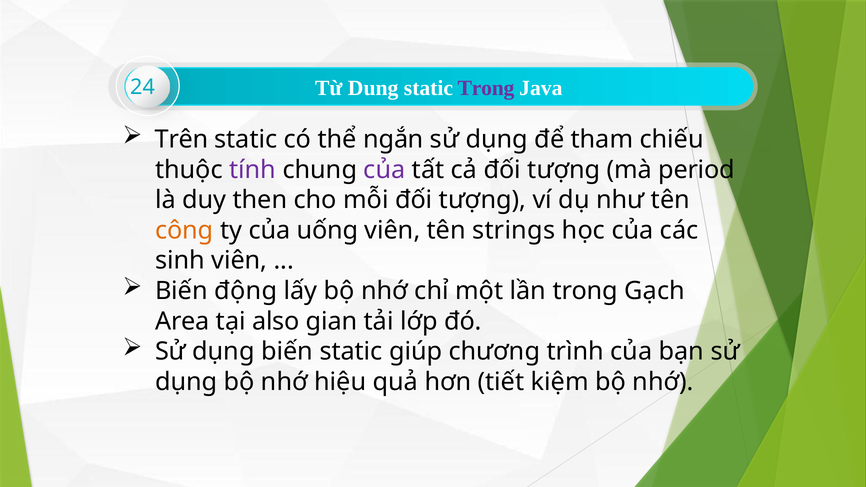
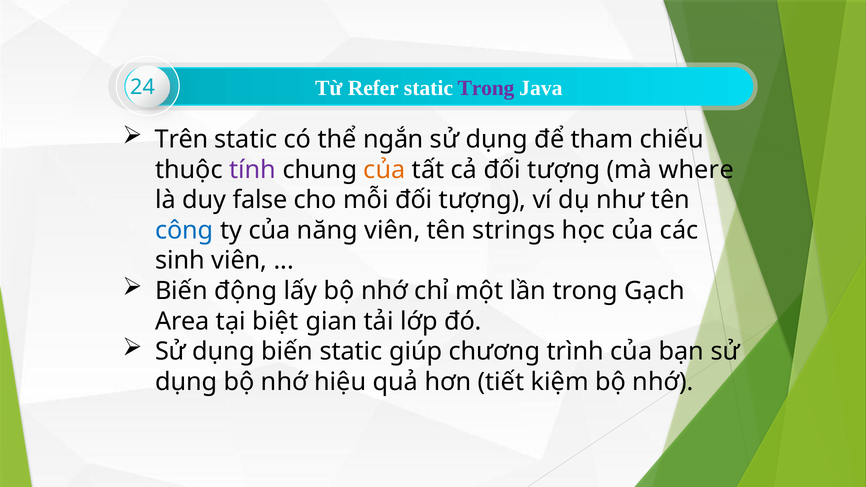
Dung: Dung -> Refer
của at (384, 170) colour: purple -> orange
period: period -> where
then: then -> false
công colour: orange -> blue
uống: uống -> năng
also: also -> biệt
